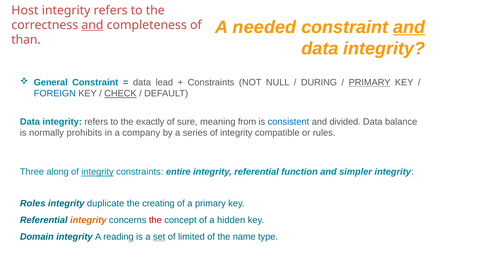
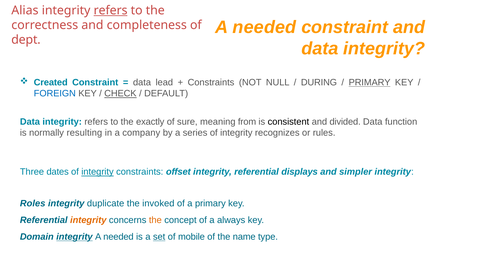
Host: Host -> Alias
refers at (111, 10) underline: none -> present
and at (409, 27) underline: present -> none
and at (92, 25) underline: present -> none
than: than -> dept
General: General -> Created
consistent colour: blue -> black
balance: balance -> function
prohibits: prohibits -> resulting
compatible: compatible -> recognizes
along: along -> dates
entire: entire -> offset
function: function -> displays
creating: creating -> invoked
the at (155, 220) colour: red -> orange
hidden: hidden -> always
integrity at (74, 237) underline: none -> present
reading at (118, 237): reading -> needed
limited: limited -> mobile
